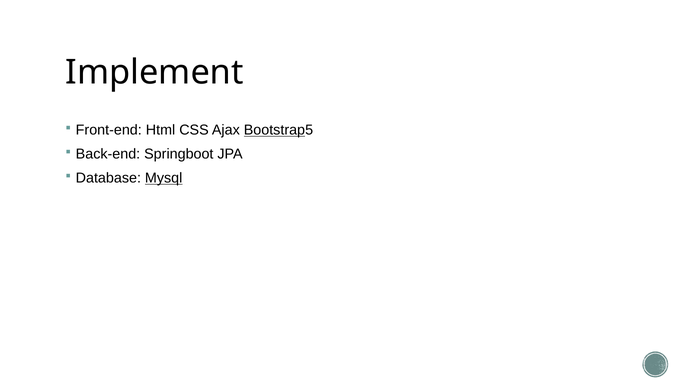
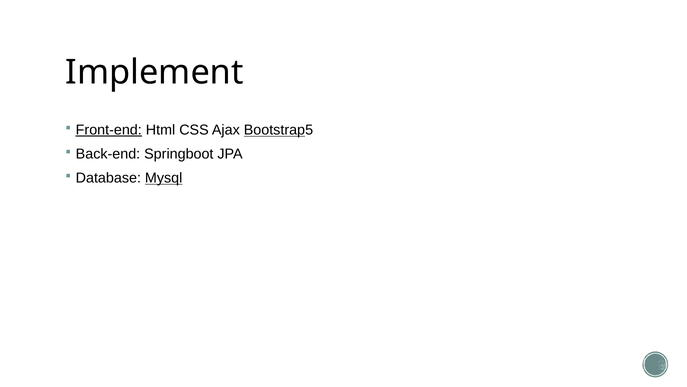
Front-end underline: none -> present
